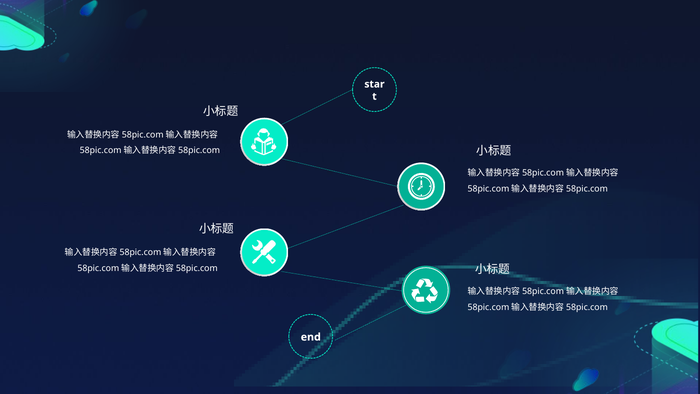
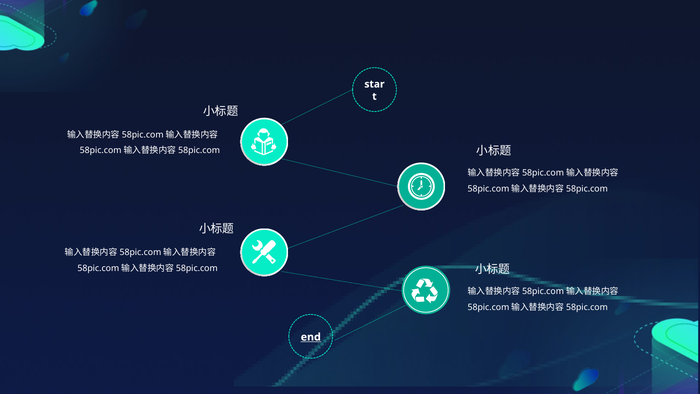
end underline: none -> present
